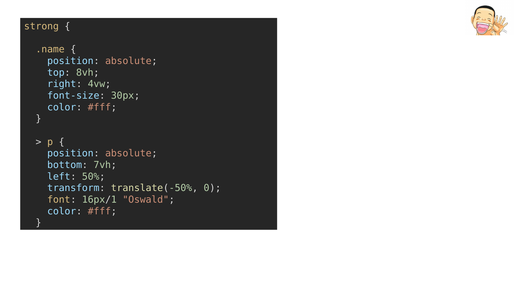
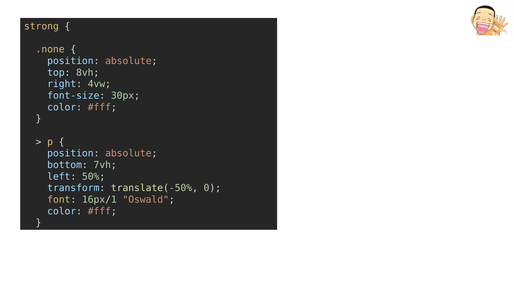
.name: .name -> .none
